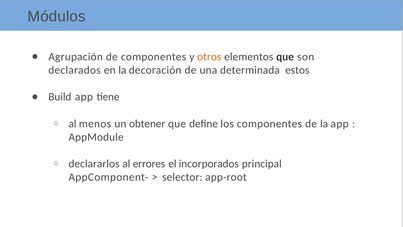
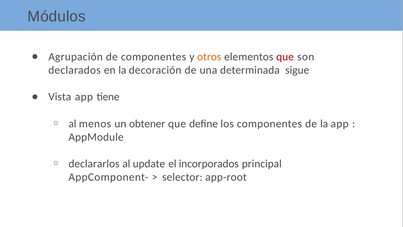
que at (285, 57) colour: black -> red
estos: estos -> sigue
Build: Build -> Vista
errores: errores -> update
